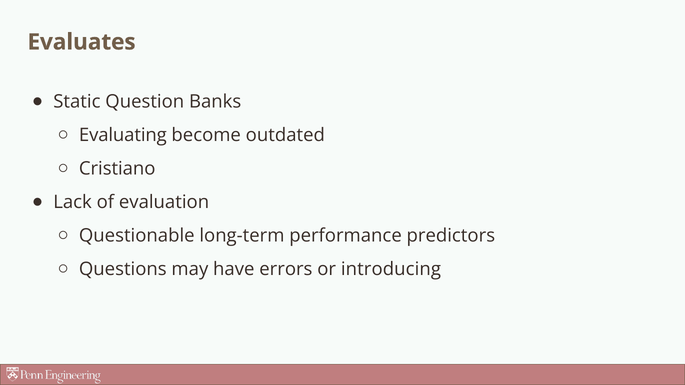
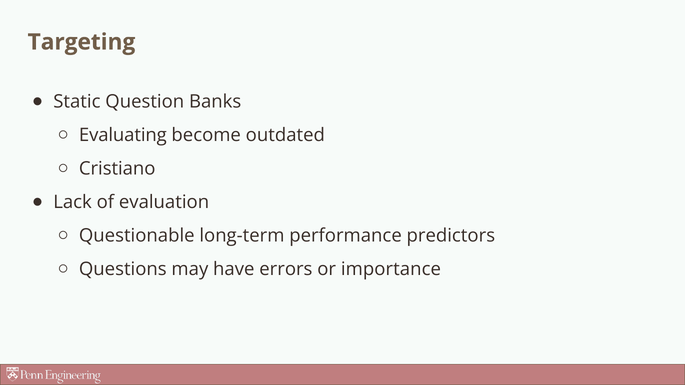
Evaluates: Evaluates -> Targeting
introducing: introducing -> importance
